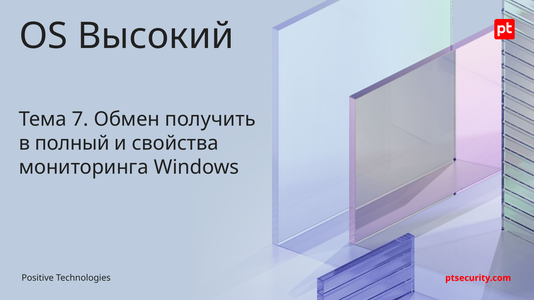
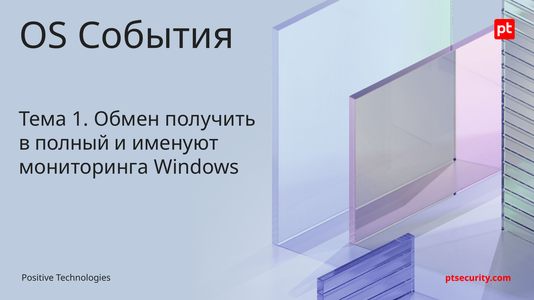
Высокий: Высокий -> События
7: 7 -> 1
свойства: свойства -> именуют
